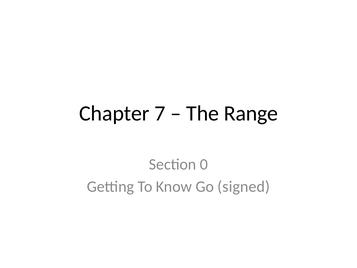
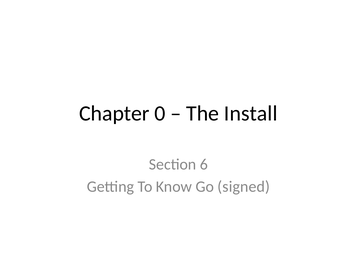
7: 7 -> 0
Range: Range -> Install
0: 0 -> 6
